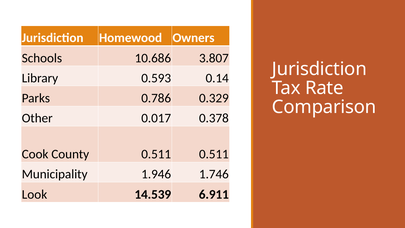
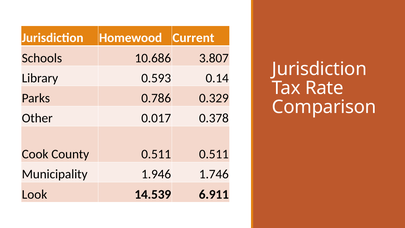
Owners: Owners -> Current
